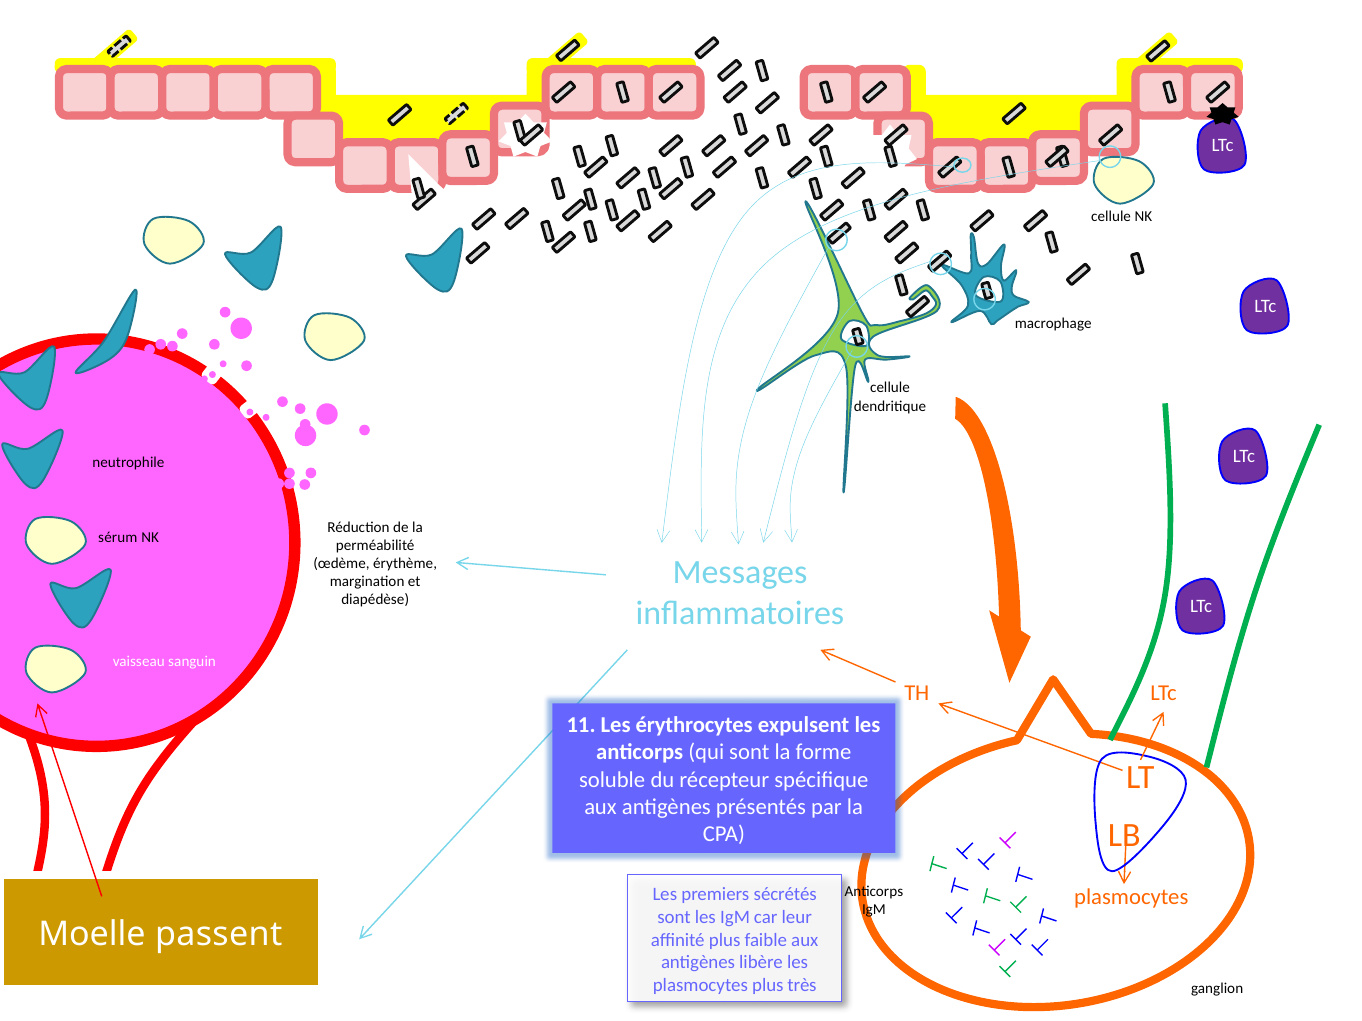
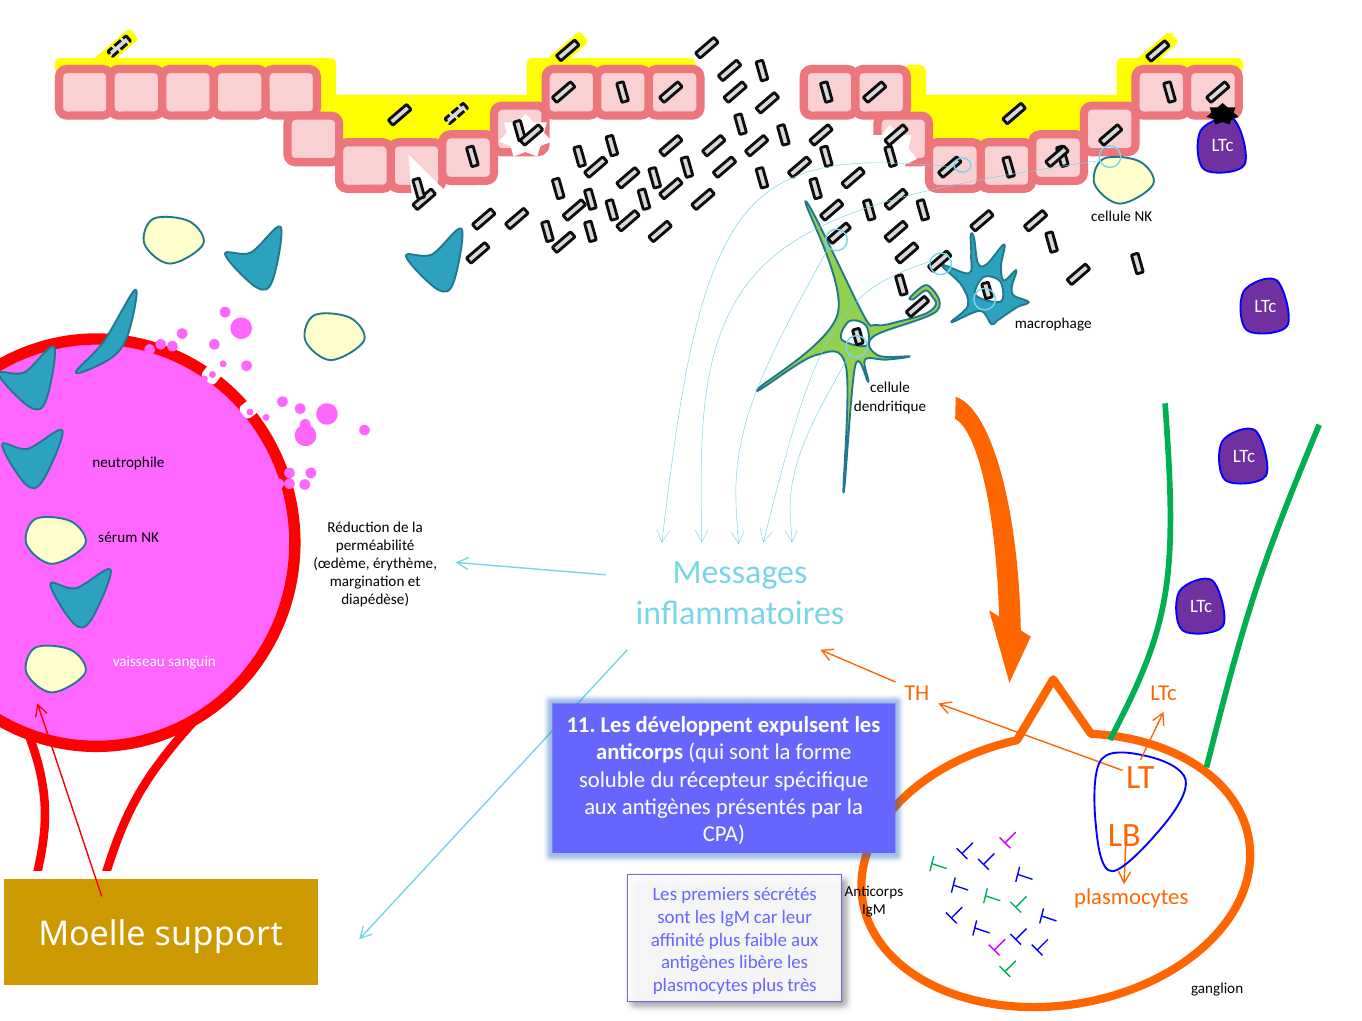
érythrocytes: érythrocytes -> développent
passent: passent -> support
